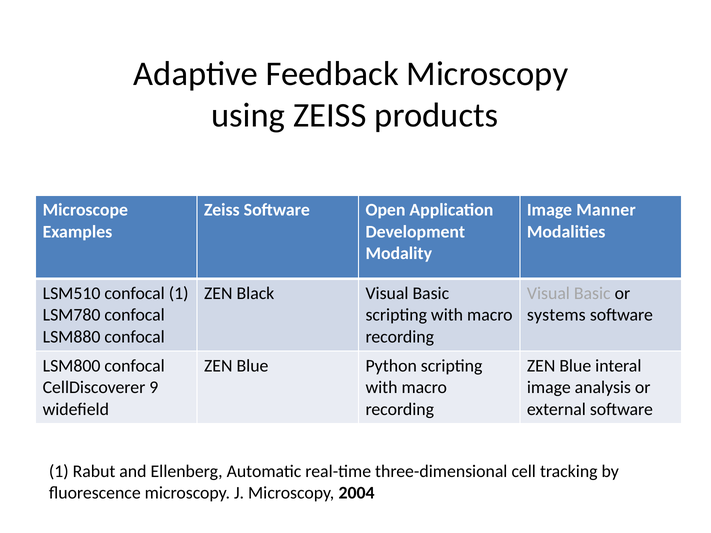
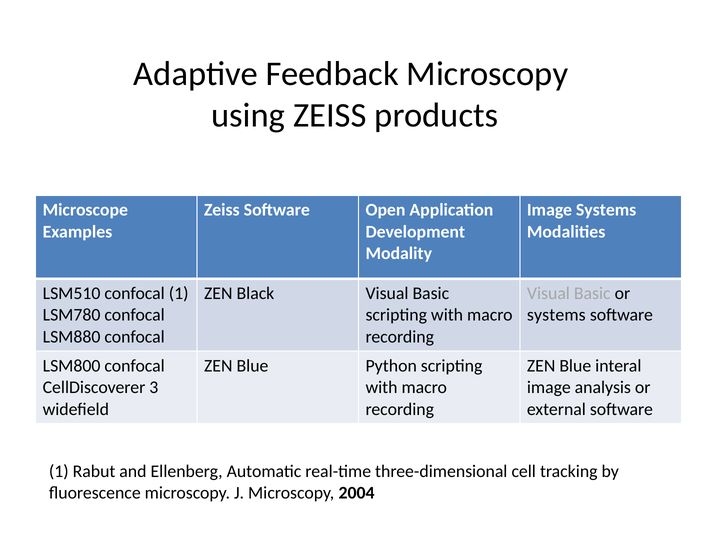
Image Manner: Manner -> Systems
9: 9 -> 3
